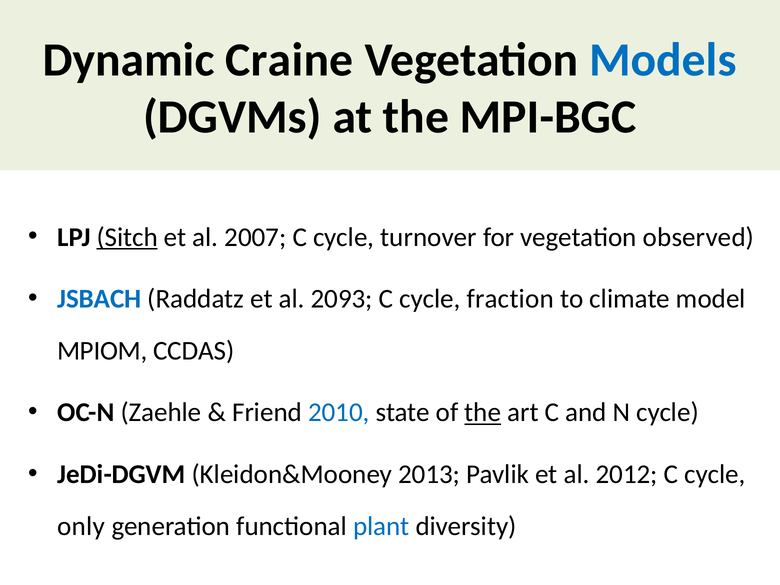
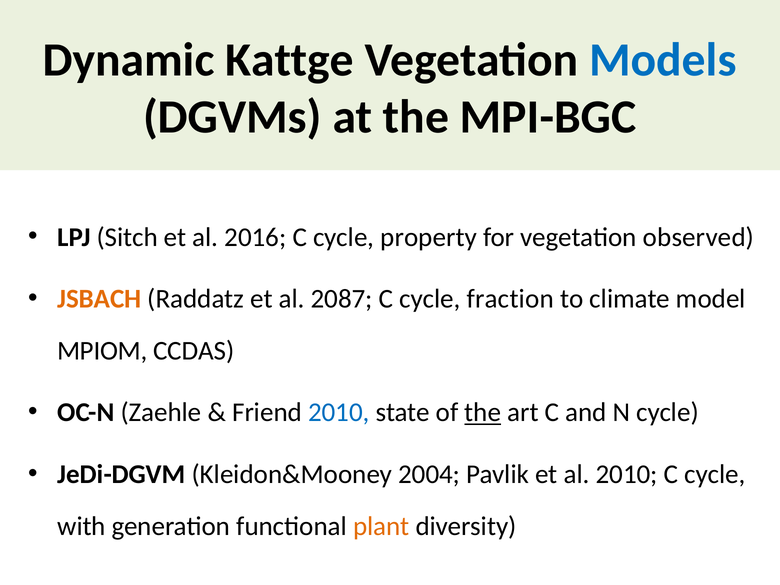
Craine: Craine -> Kattge
Sitch underline: present -> none
2007: 2007 -> 2016
turnover: turnover -> property
JSBACH colour: blue -> orange
2093: 2093 -> 2087
2013: 2013 -> 2004
al 2012: 2012 -> 2010
only: only -> with
plant colour: blue -> orange
